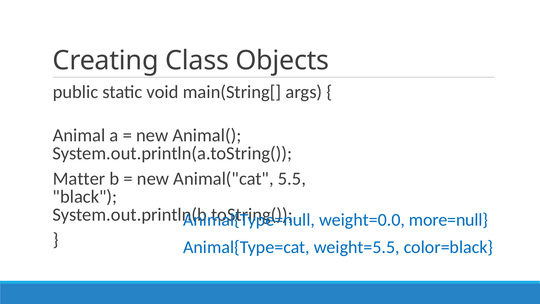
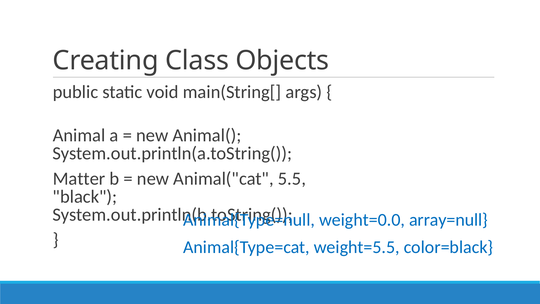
more=null: more=null -> array=null
